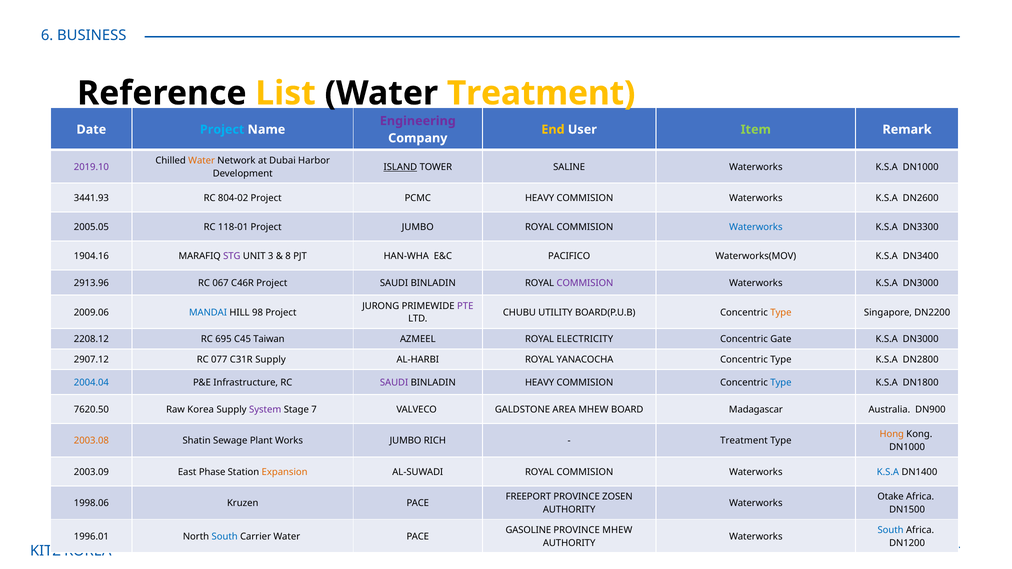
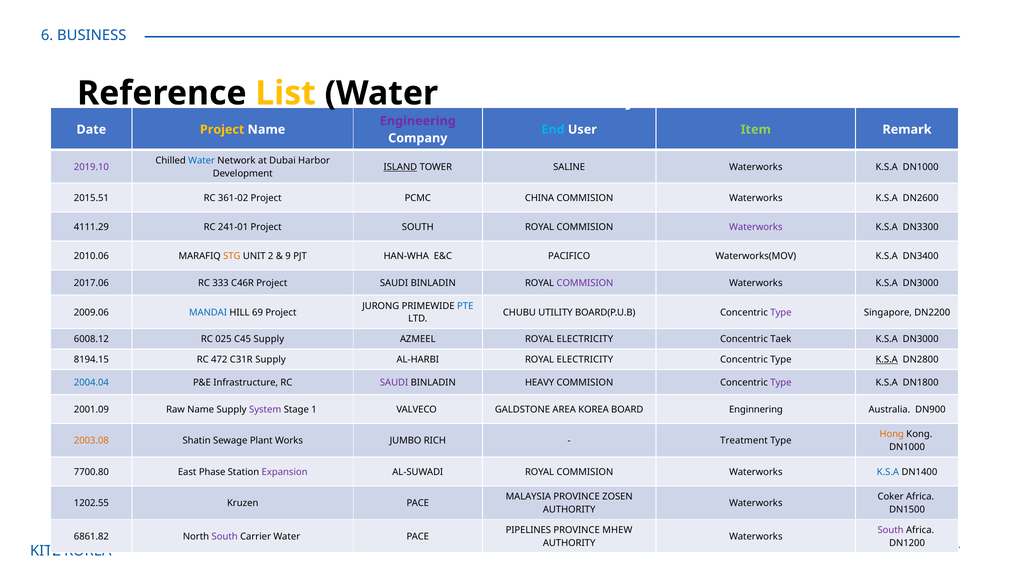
Treatment at (541, 93) colour: yellow -> white
Project at (222, 130) colour: light blue -> yellow
End colour: yellow -> light blue
Water at (202, 161) colour: orange -> blue
3441.93: 3441.93 -> 2015.51
804-02: 804-02 -> 361-02
PCMC HEAVY: HEAVY -> CHINA
2005.05: 2005.05 -> 4111.29
118-01: 118-01 -> 241-01
Project JUMBO: JUMBO -> SOUTH
Waterworks at (756, 227) colour: blue -> purple
1904.16: 1904.16 -> 2010.06
STG colour: purple -> orange
3: 3 -> 2
8: 8 -> 9
2913.96: 2913.96 -> 2017.06
067: 067 -> 333
PTE colour: purple -> blue
98: 98 -> 69
Type at (781, 313) colour: orange -> purple
2208.12: 2208.12 -> 6008.12
695: 695 -> 025
C45 Taiwan: Taiwan -> Supply
Gate: Gate -> Taek
2907.12: 2907.12 -> 8194.15
077: 077 -> 472
AL-HARBI ROYAL YANACOCHA: YANACOCHA -> ELECTRICITY
K.S.A at (887, 360) underline: none -> present
Type at (781, 383) colour: blue -> purple
7620.50: 7620.50 -> 2001.09
Raw Korea: Korea -> Name
7: 7 -> 1
AREA MHEW: MHEW -> KOREA
Madagascar: Madagascar -> Enginnering
2003.09: 2003.09 -> 7700.80
Expansion colour: orange -> purple
FREEPORT: FREEPORT -> MALAYSIA
Otake: Otake -> Coker
1998.06: 1998.06 -> 1202.55
GASOLINE: GASOLINE -> PIPELINES
South at (891, 530) colour: blue -> purple
1996.01: 1996.01 -> 6861.82
South at (225, 537) colour: blue -> purple
